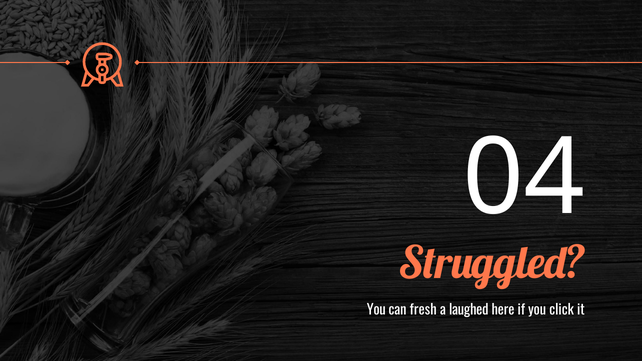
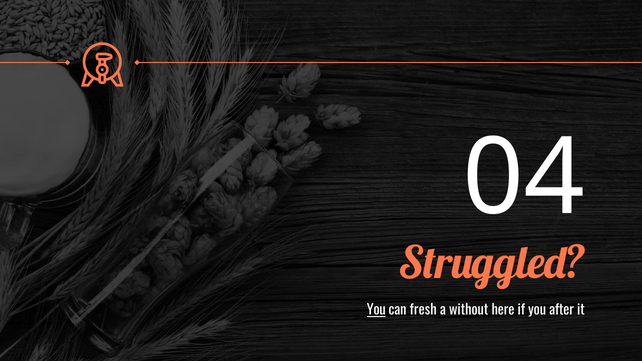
You at (376, 310) underline: none -> present
laughed: laughed -> without
click: click -> after
